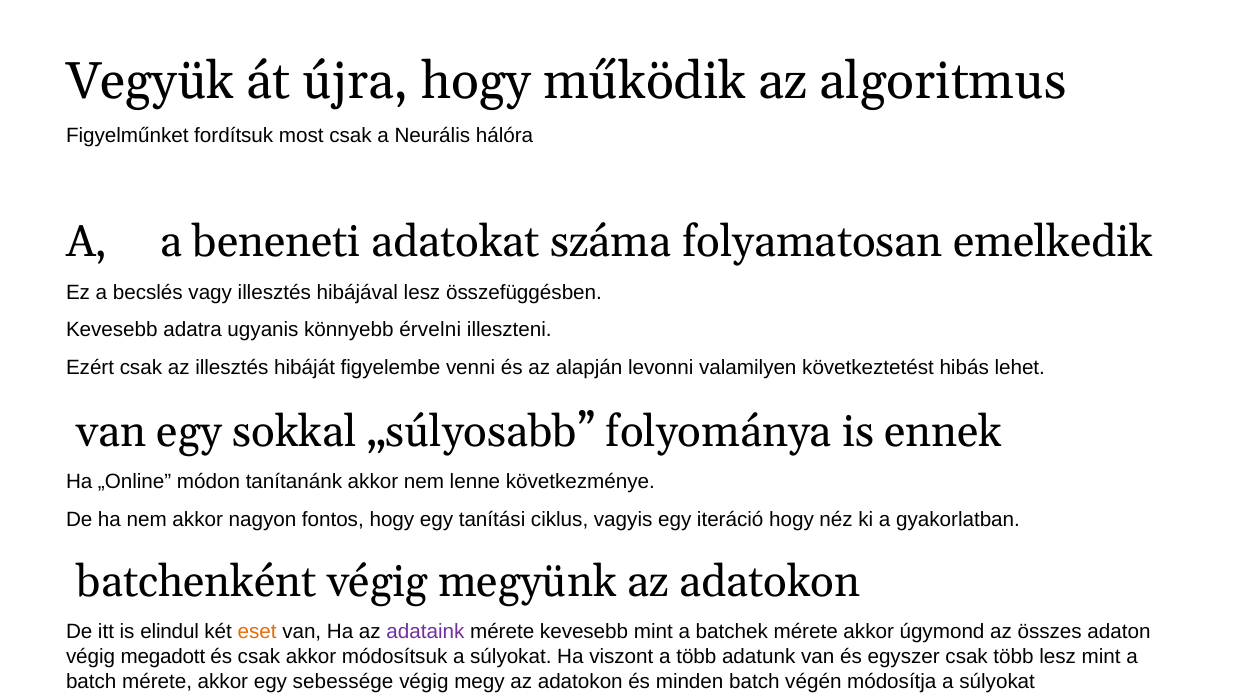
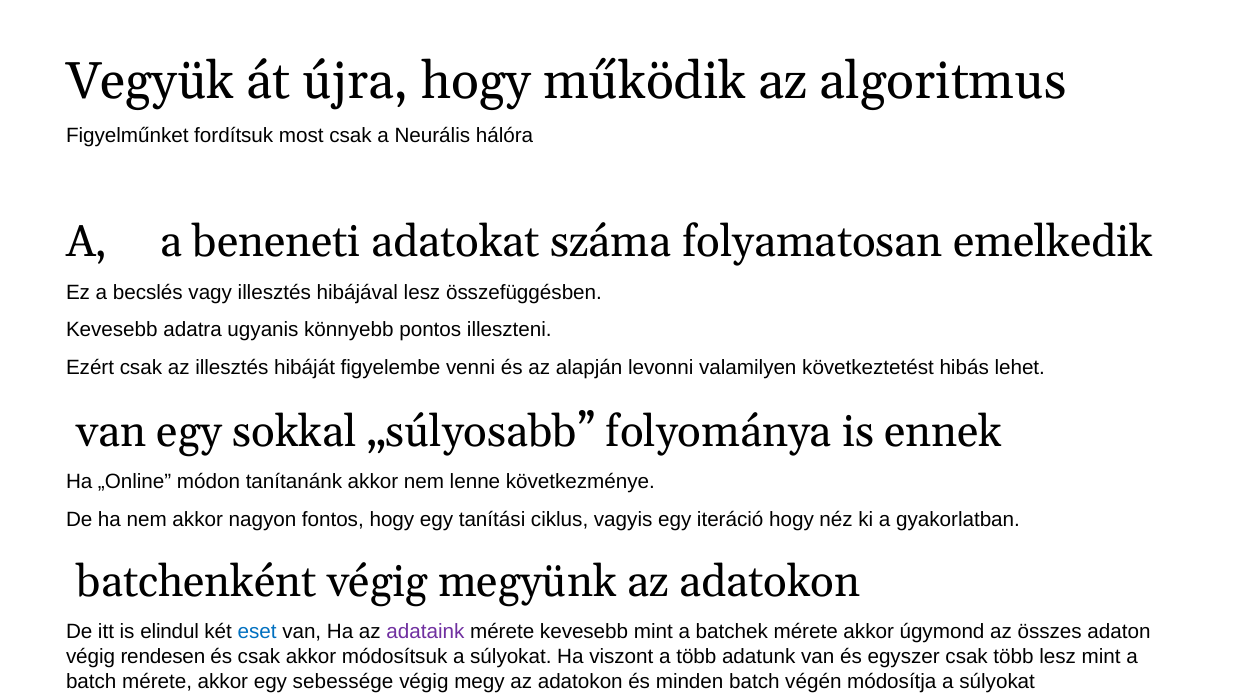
érvelni: érvelni -> pontos
eset colour: orange -> blue
megadott: megadott -> rendesen
